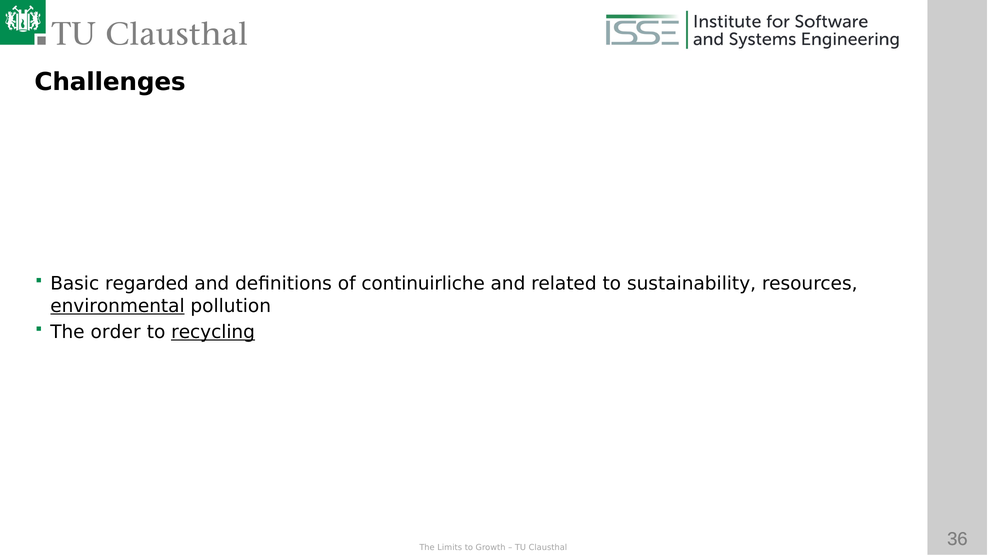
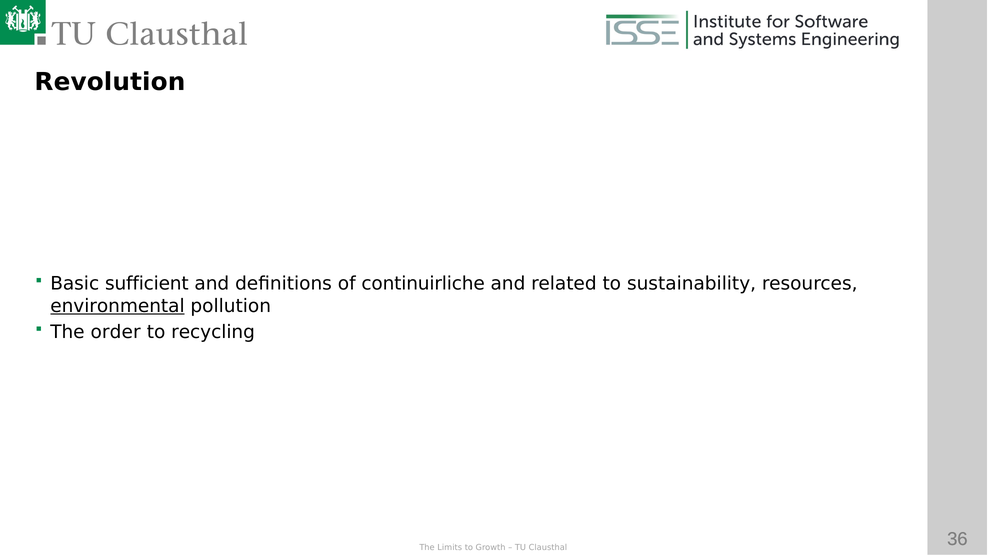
Challenges: Challenges -> Revolution
regarded: regarded -> sufficient
recycling underline: present -> none
